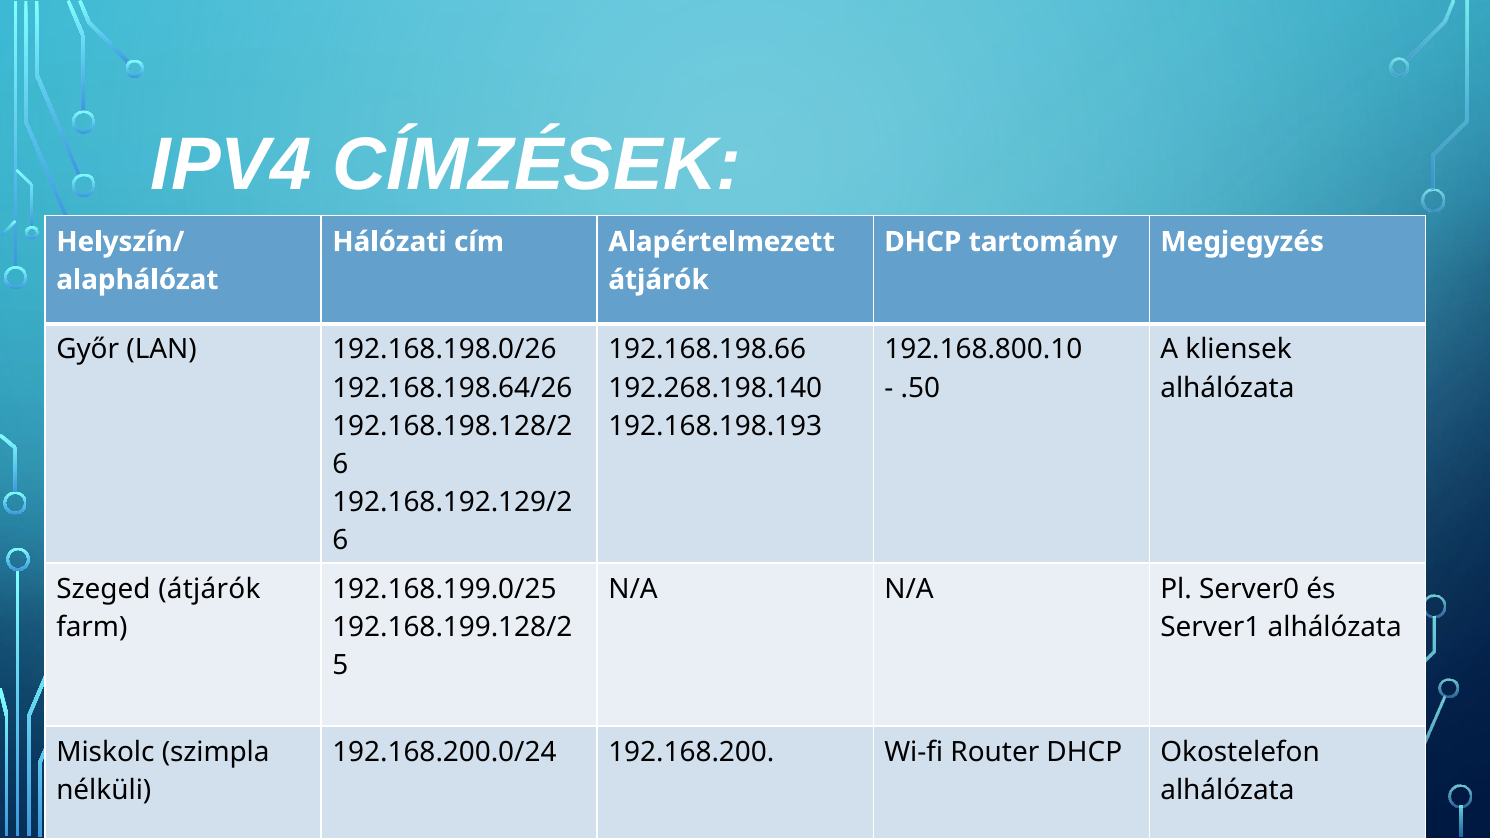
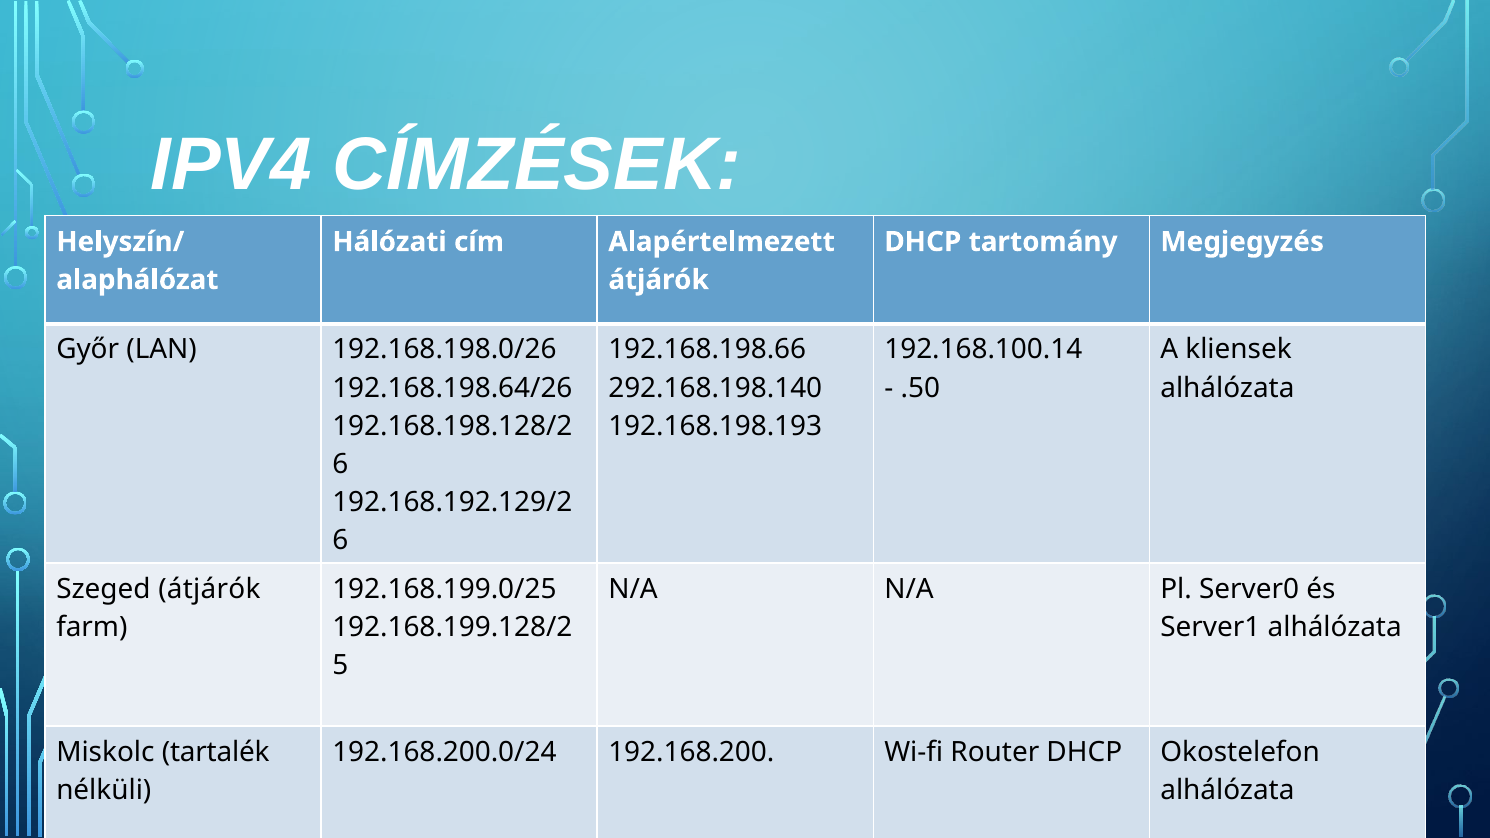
192.168.800.10: 192.168.800.10 -> 192.168.100.14
192.268.198.140: 192.268.198.140 -> 292.168.198.140
szimpla: szimpla -> tartalék
